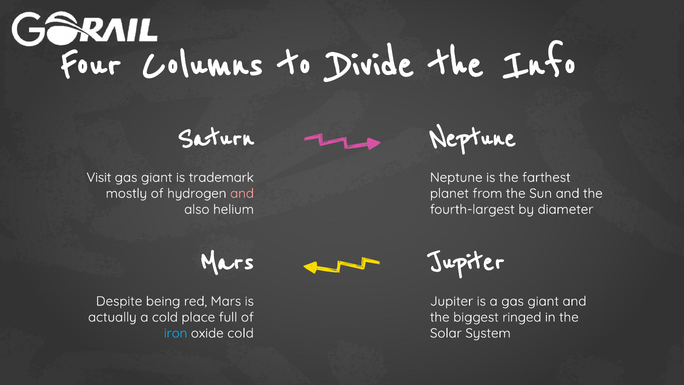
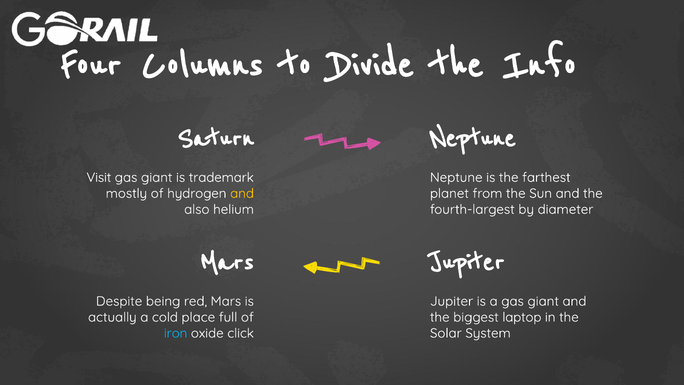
and at (242, 193) colour: pink -> yellow
ringed: ringed -> laptop
oxide cold: cold -> click
